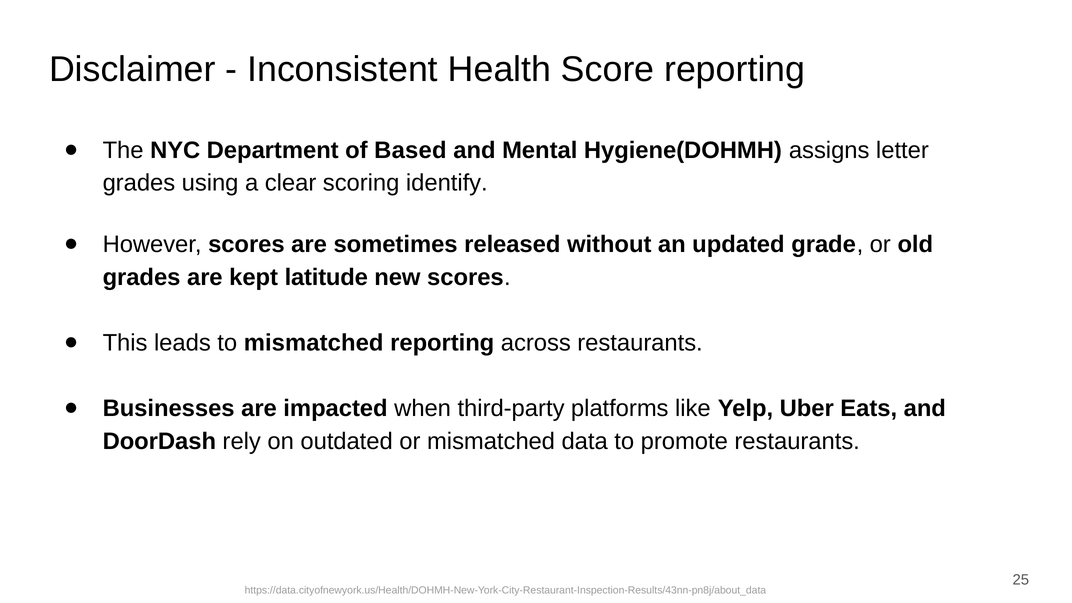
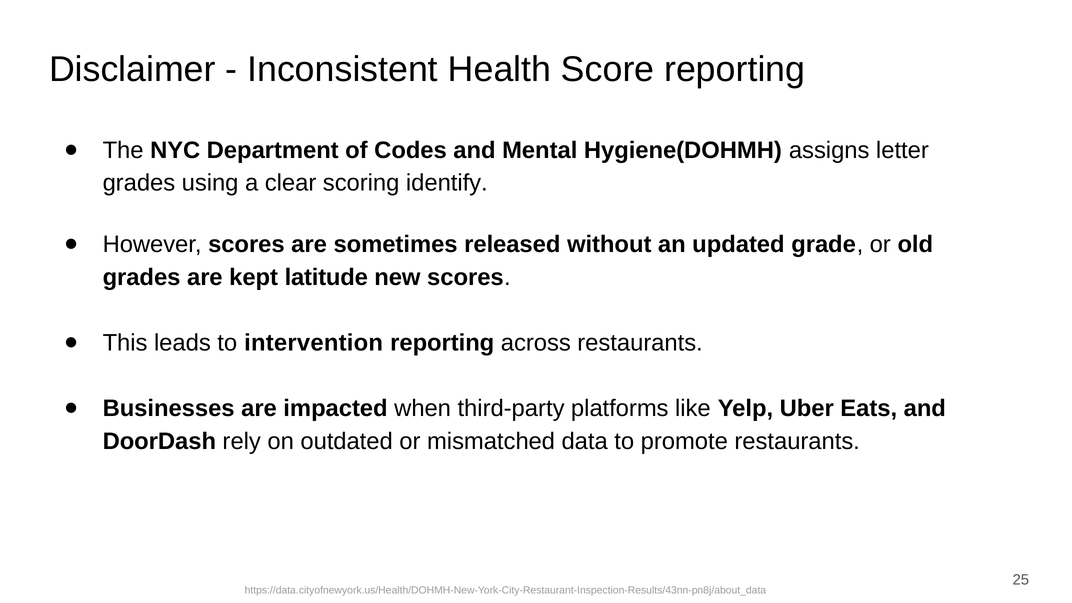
Based: Based -> Codes
to mismatched: mismatched -> intervention
